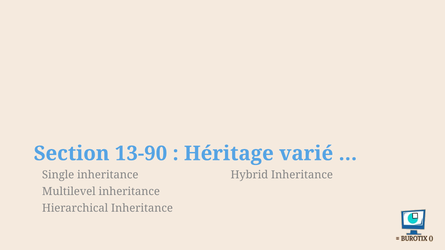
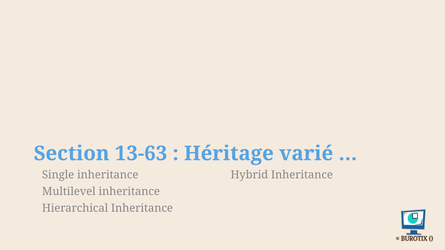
13-90: 13-90 -> 13-63
